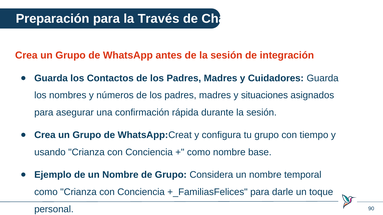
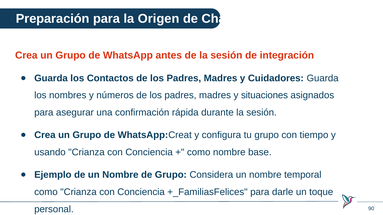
Través: Través -> Origen
